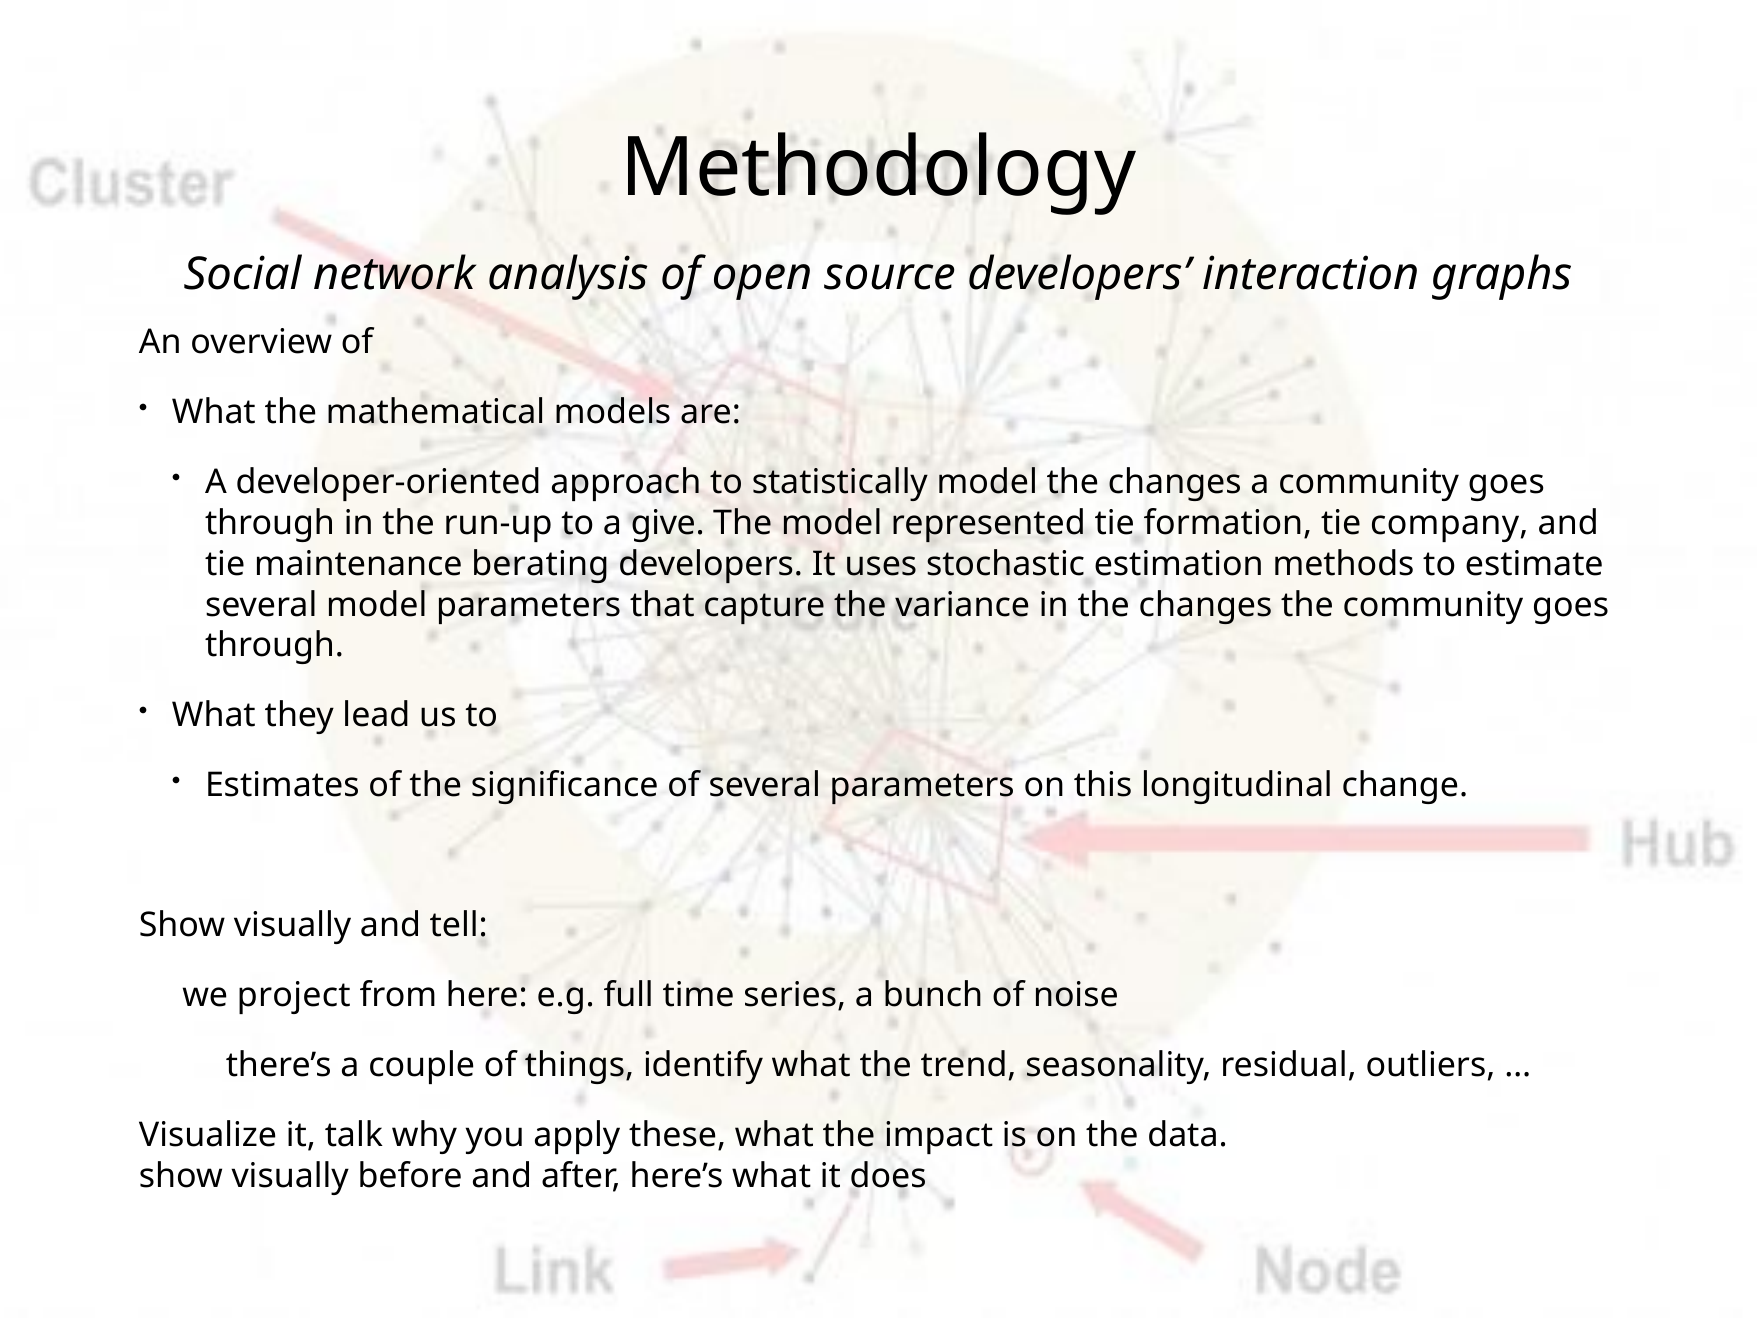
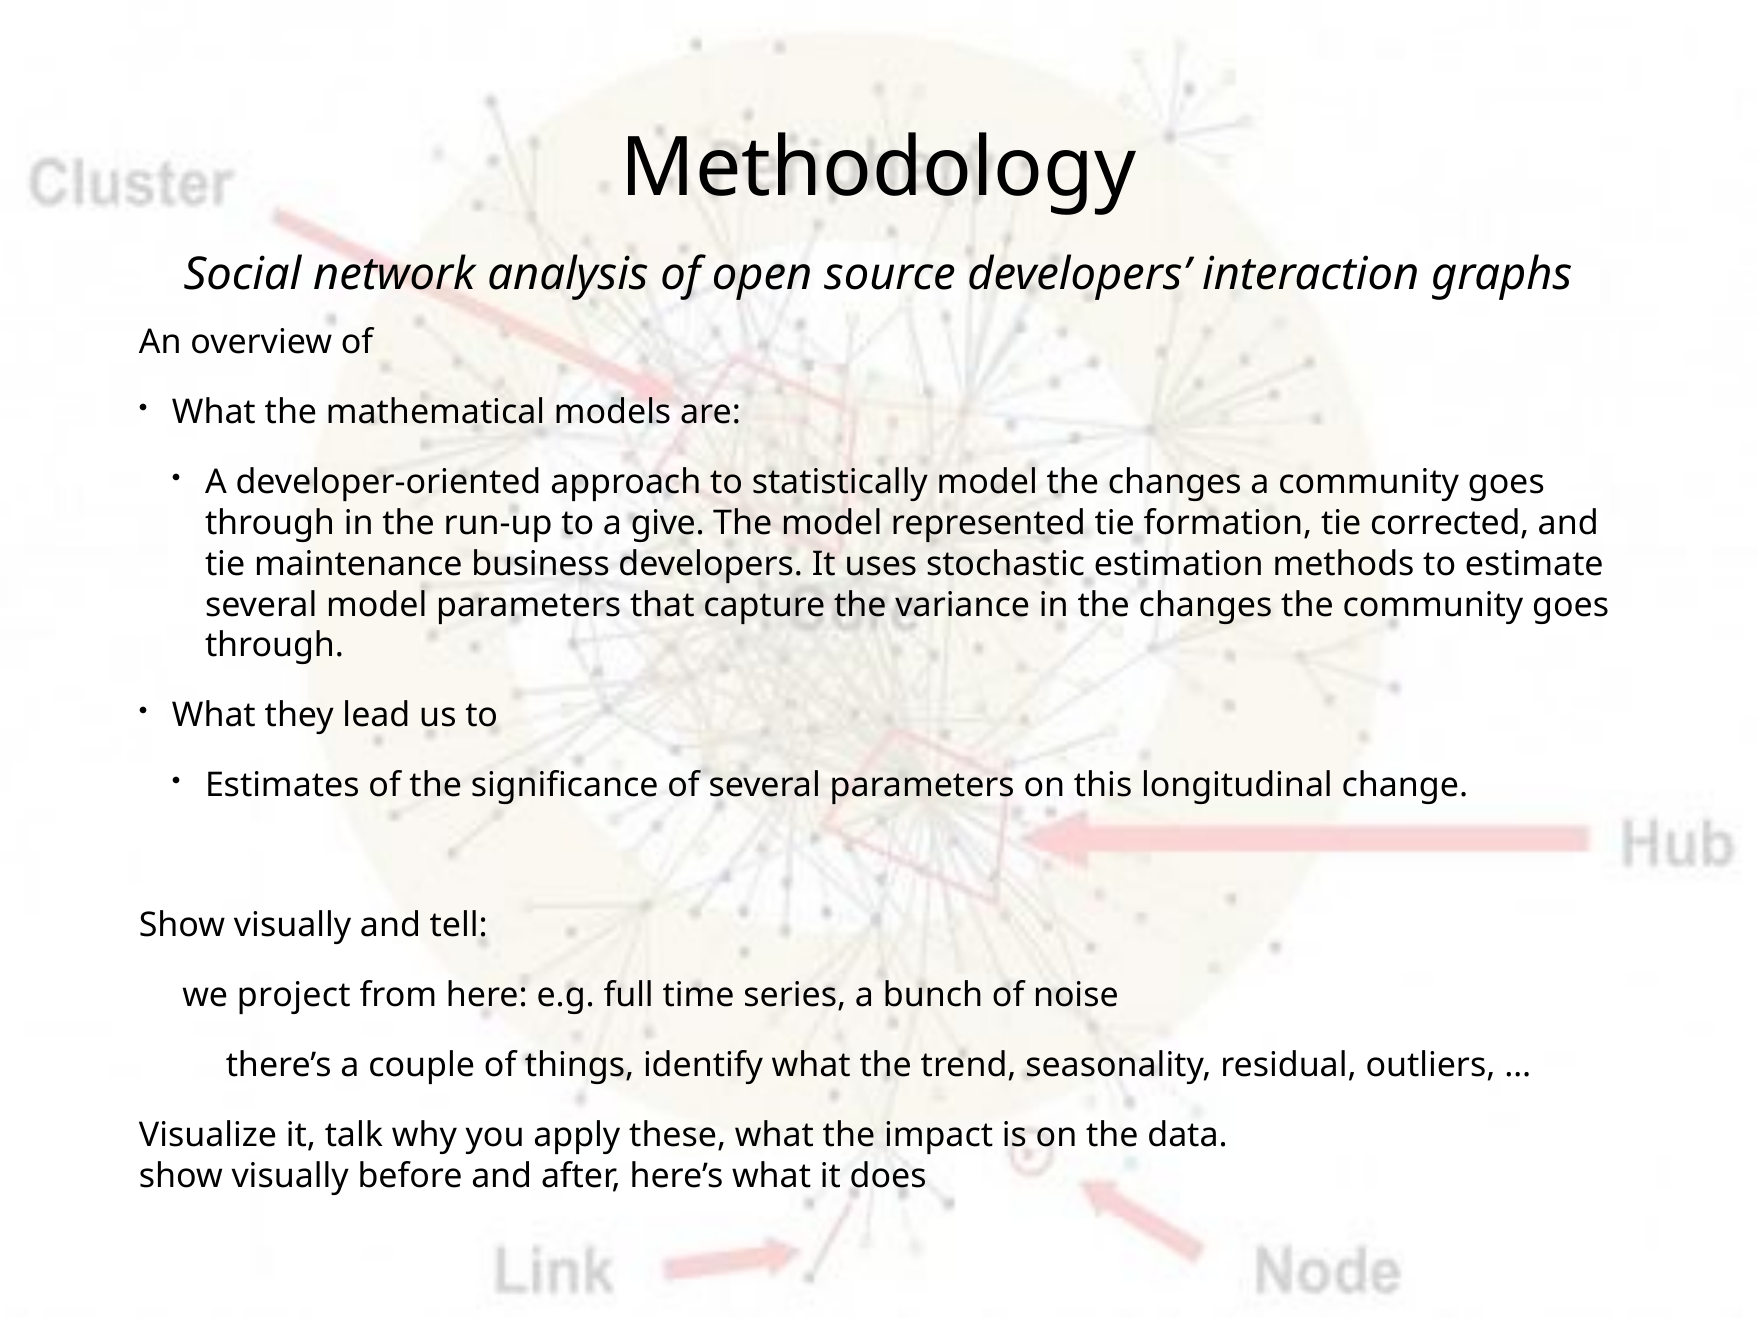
company: company -> corrected
berating: berating -> business
